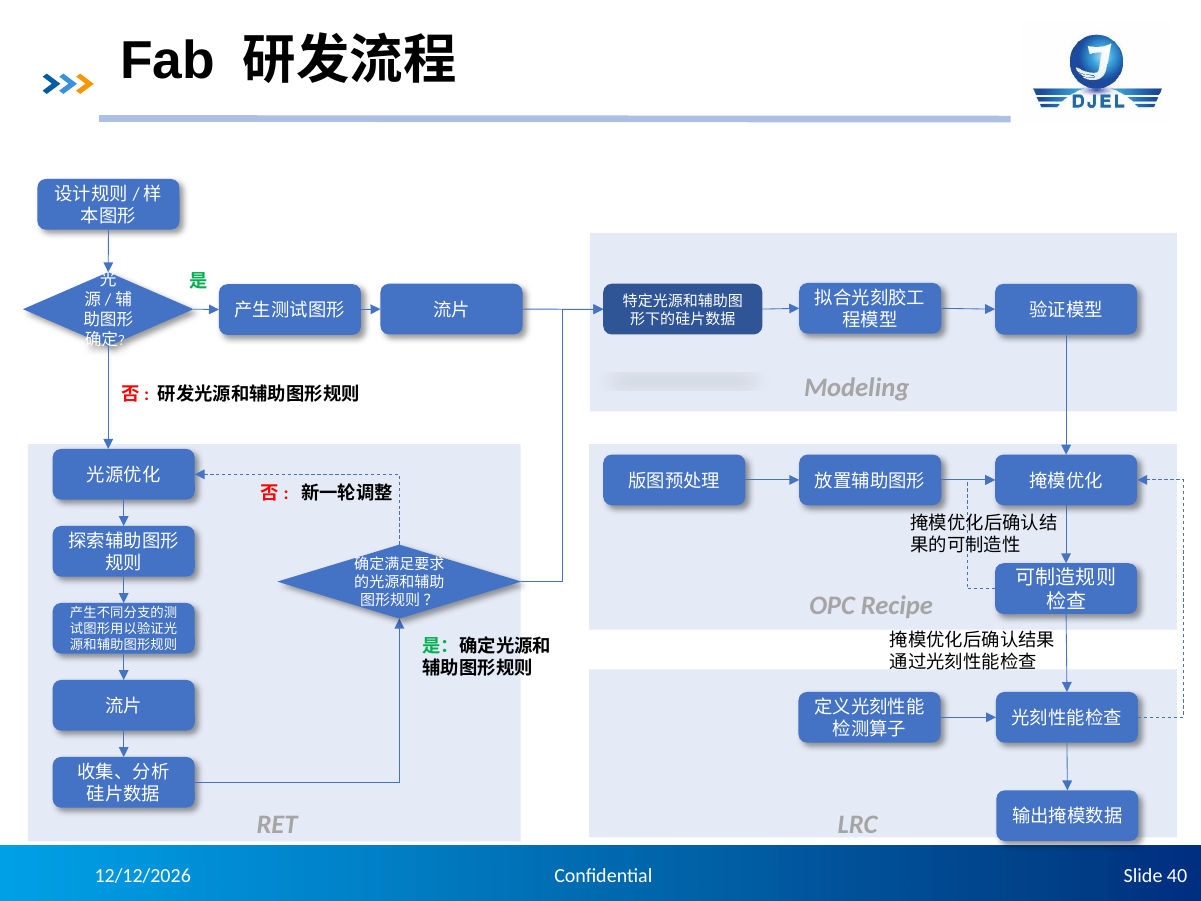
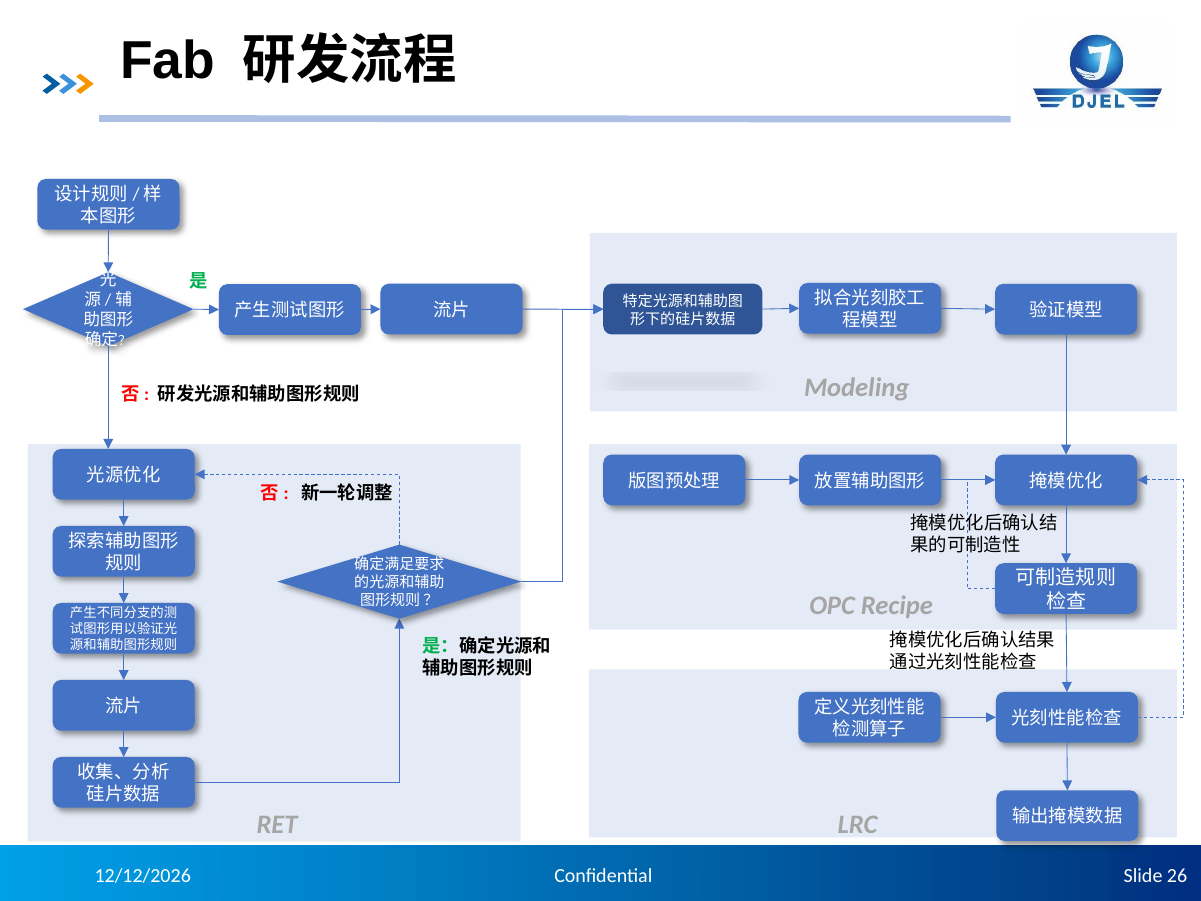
40: 40 -> 26
